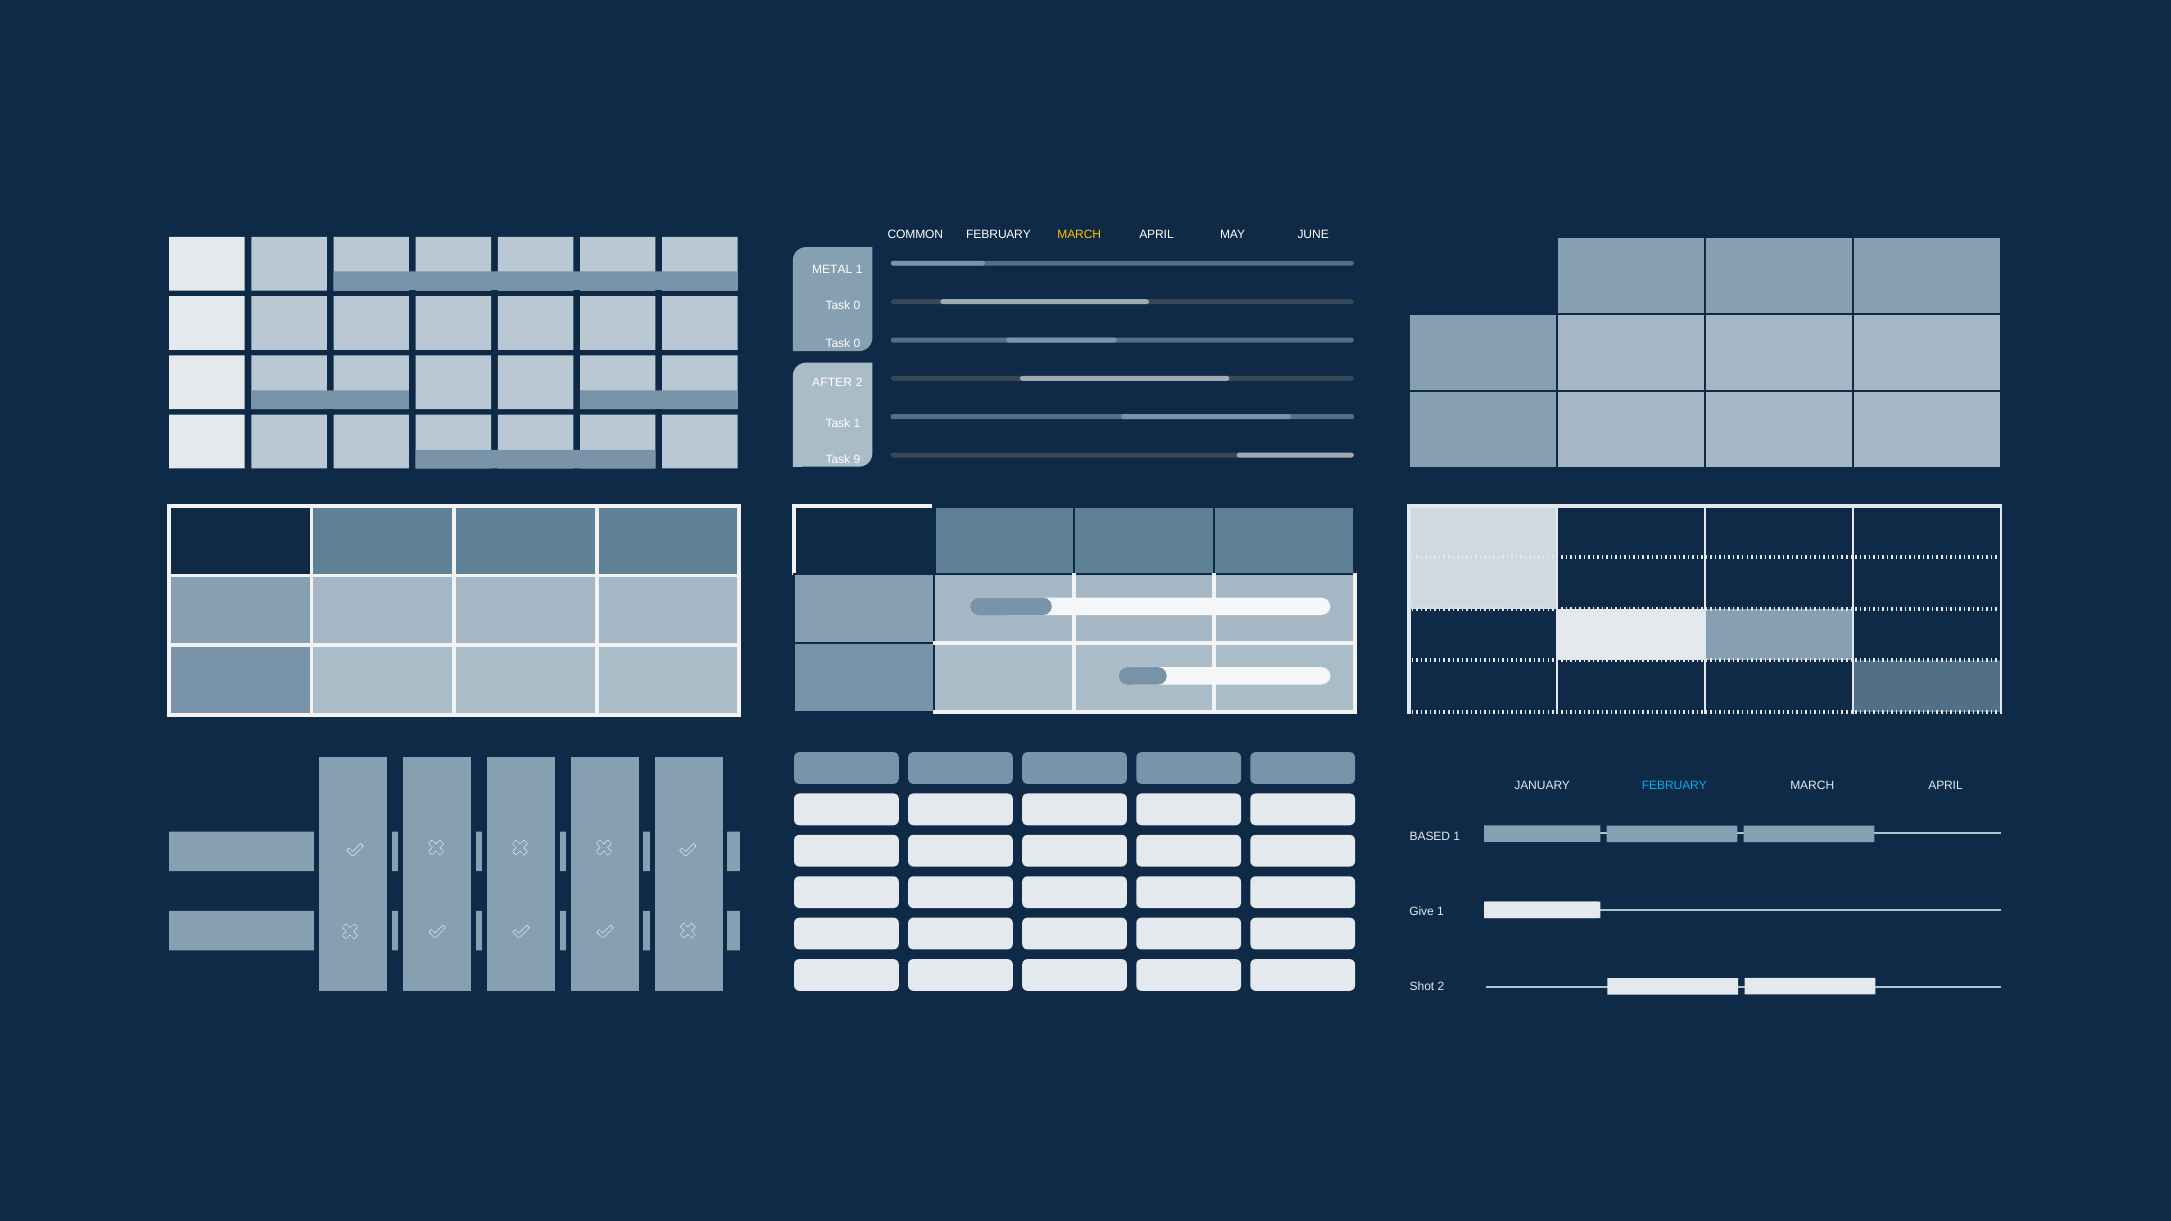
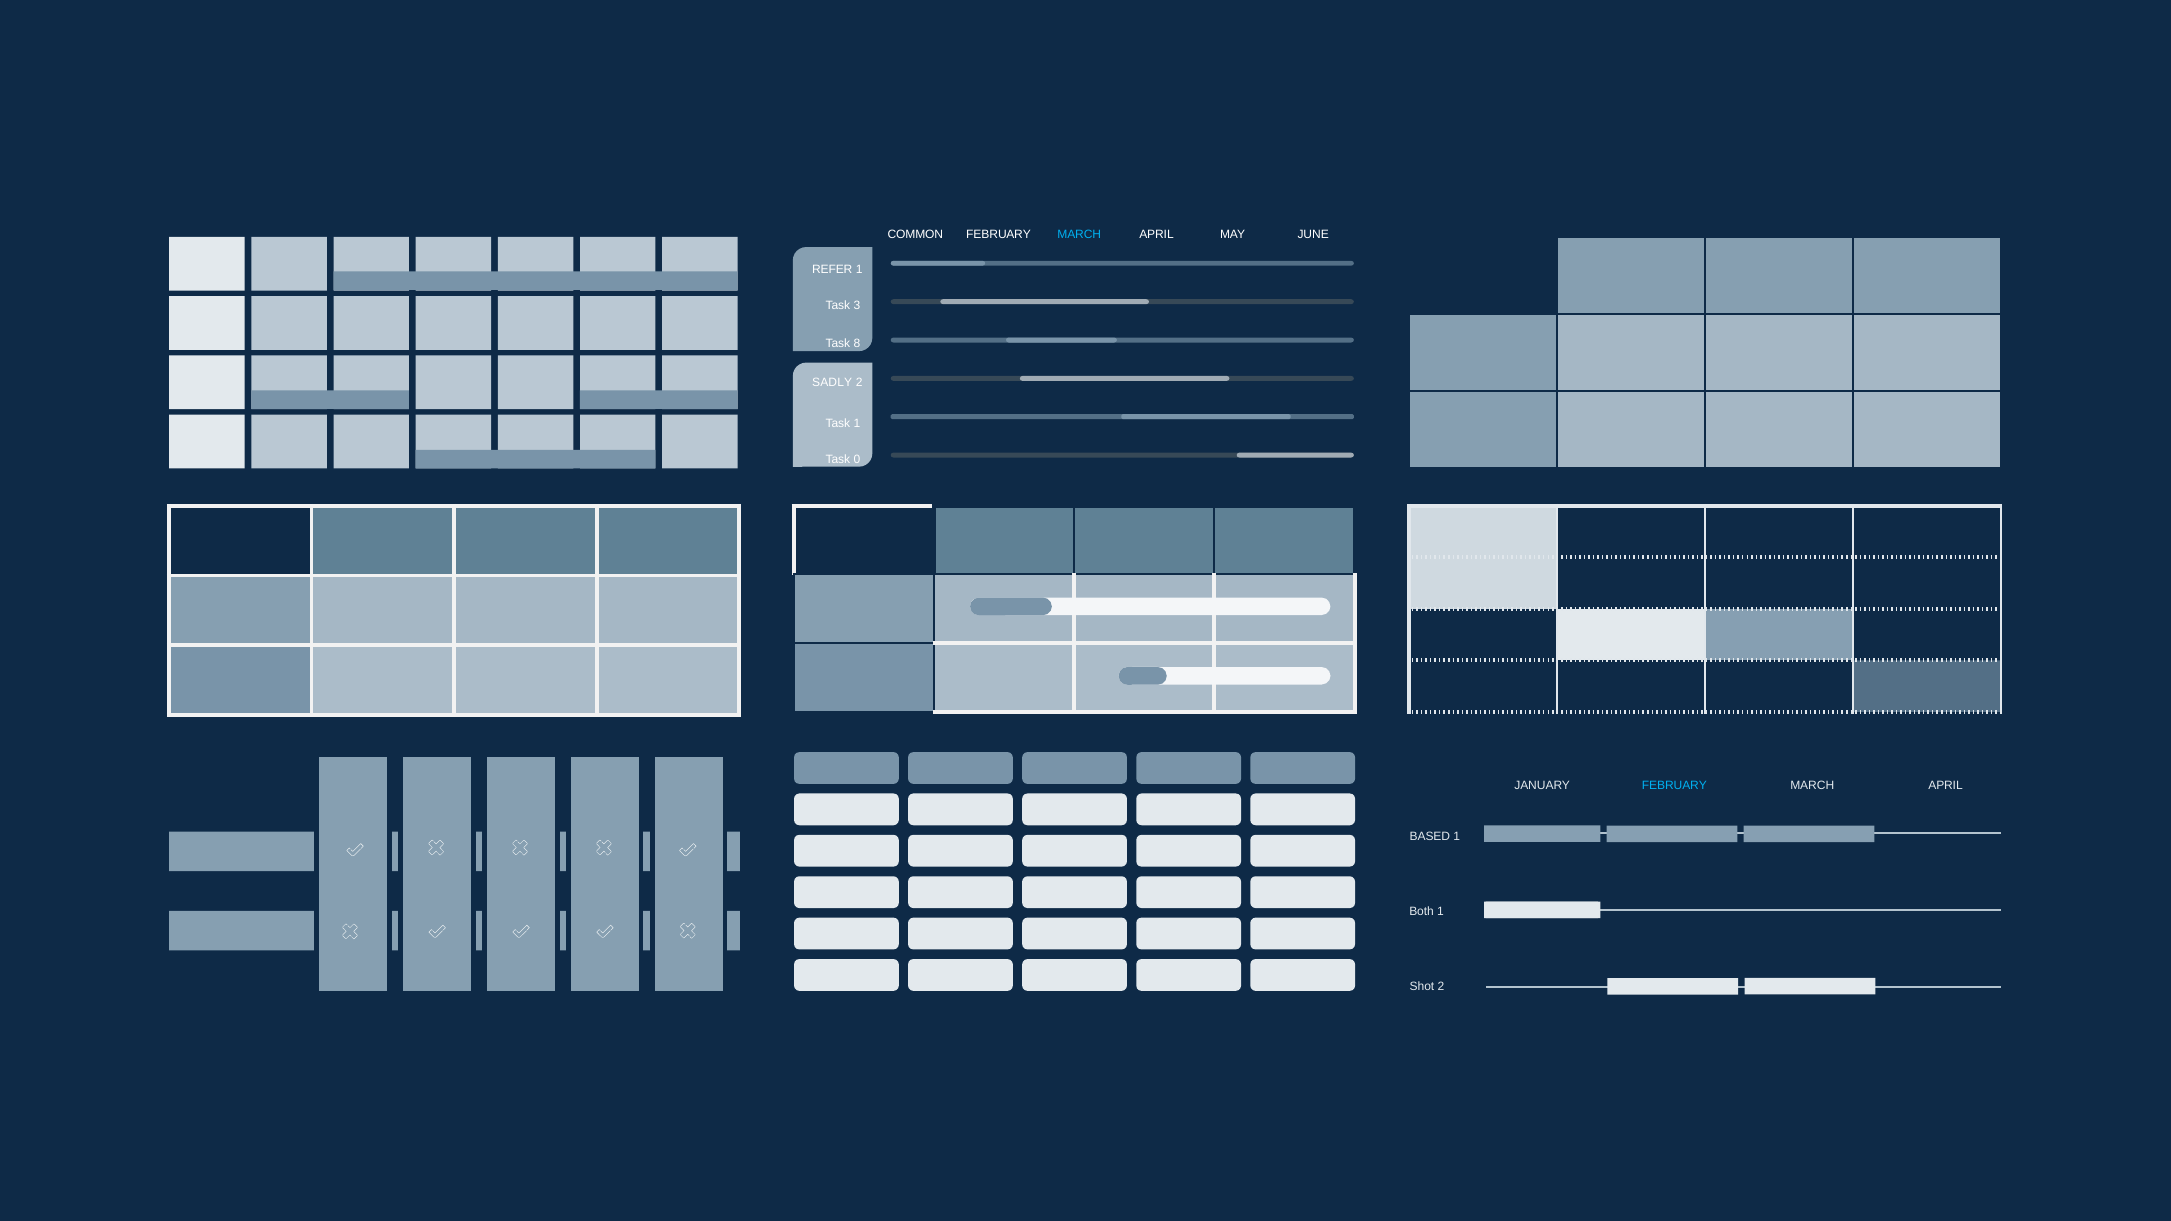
MARCH at (1079, 234) colour: yellow -> light blue
METAL: METAL -> REFER
0 at (857, 306): 0 -> 3
0 at (857, 344): 0 -> 8
AFTER: AFTER -> SADLY
9: 9 -> 0
Give: Give -> Both
